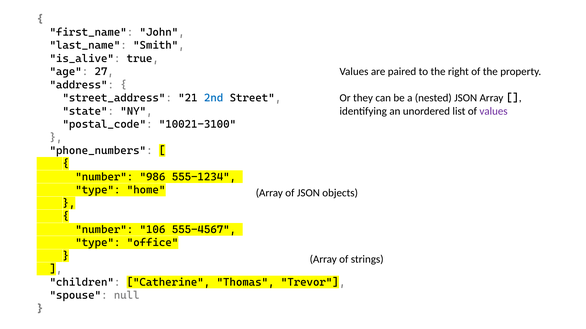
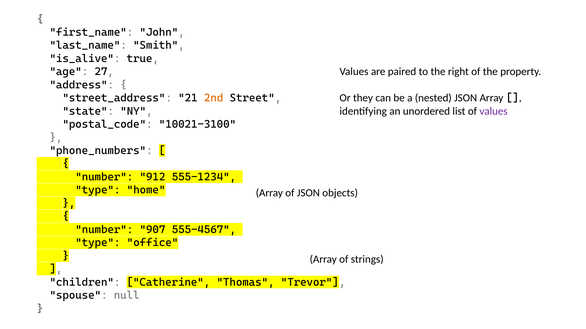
2nd colour: blue -> orange
986: 986 -> 912
106: 106 -> 907
